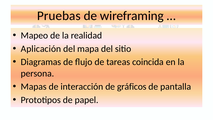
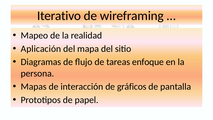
Pruebas: Pruebas -> Iterativo
coincida: coincida -> enfoque
